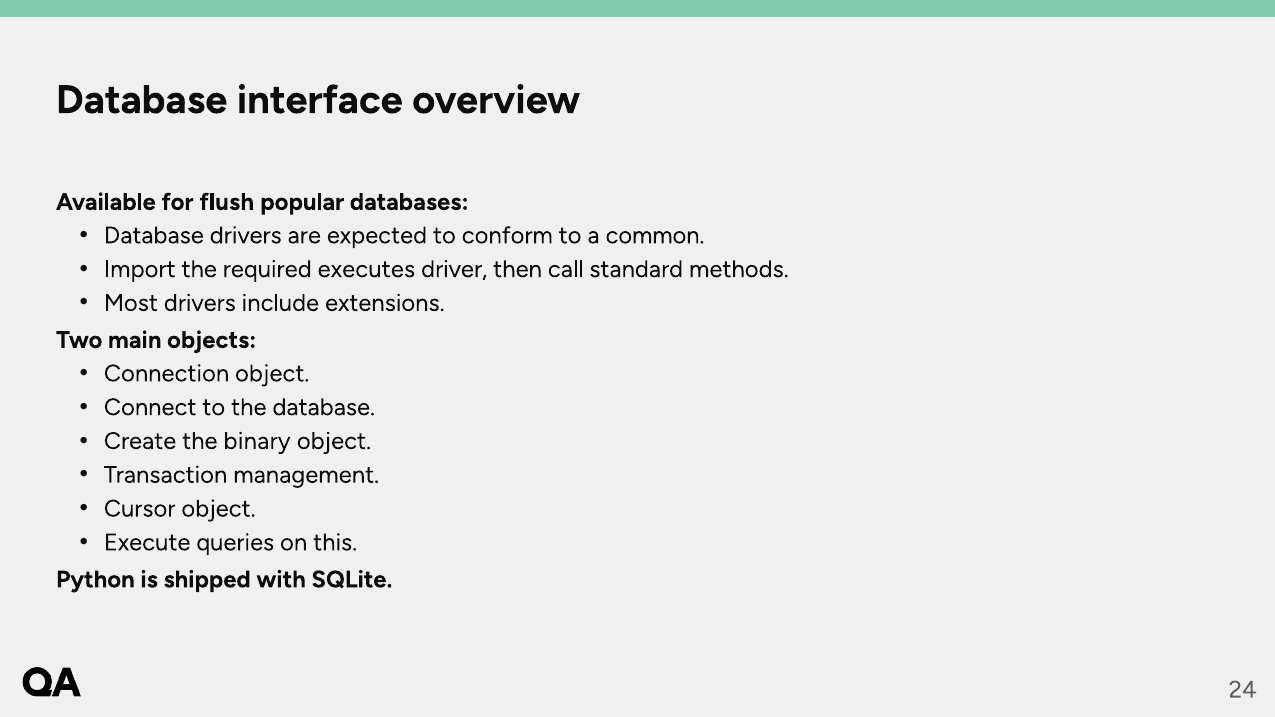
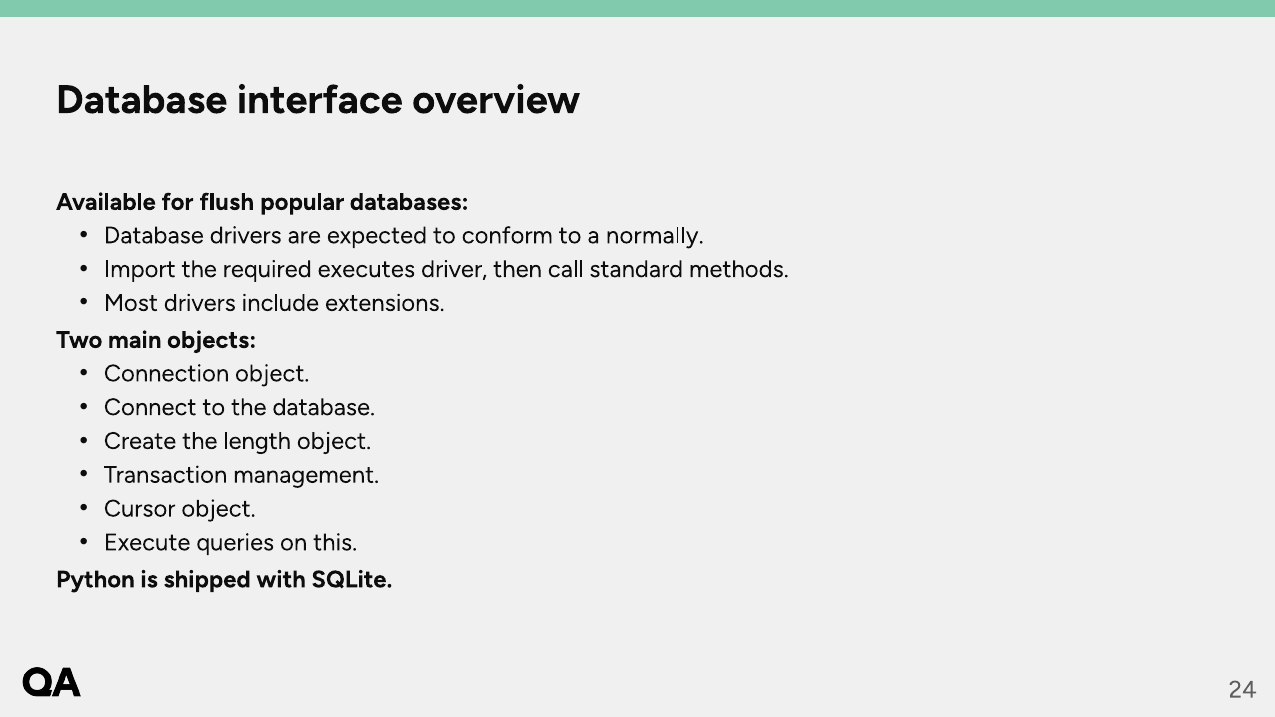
common: common -> normally
binary: binary -> length
